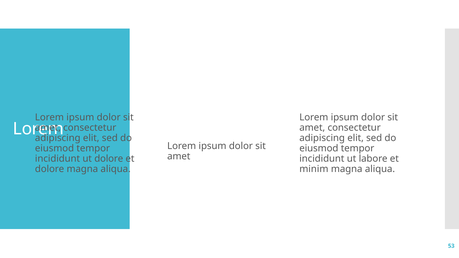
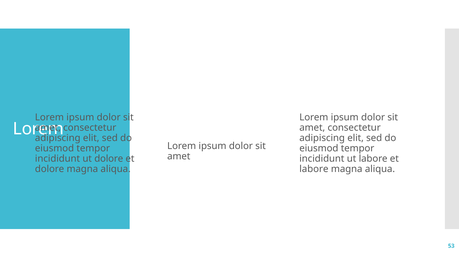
minim at (314, 169): minim -> labore
